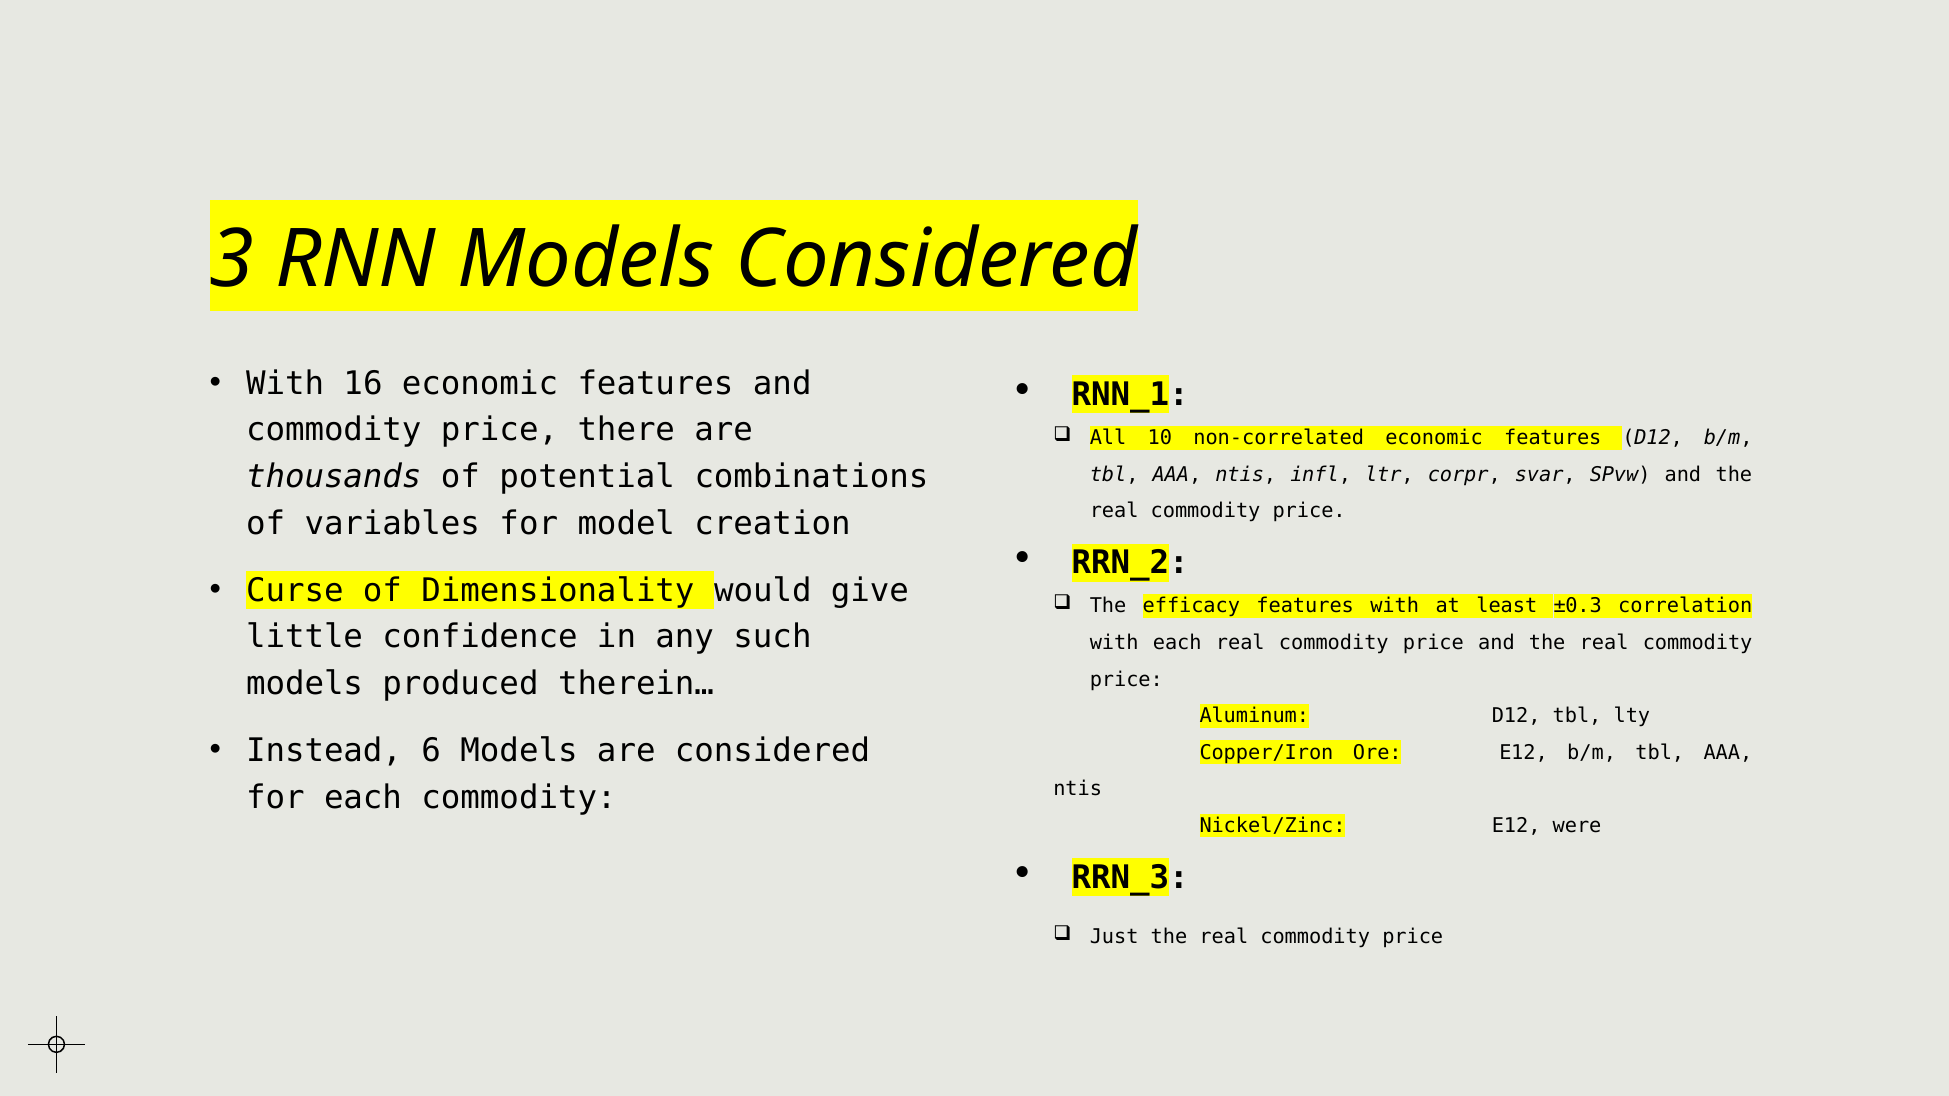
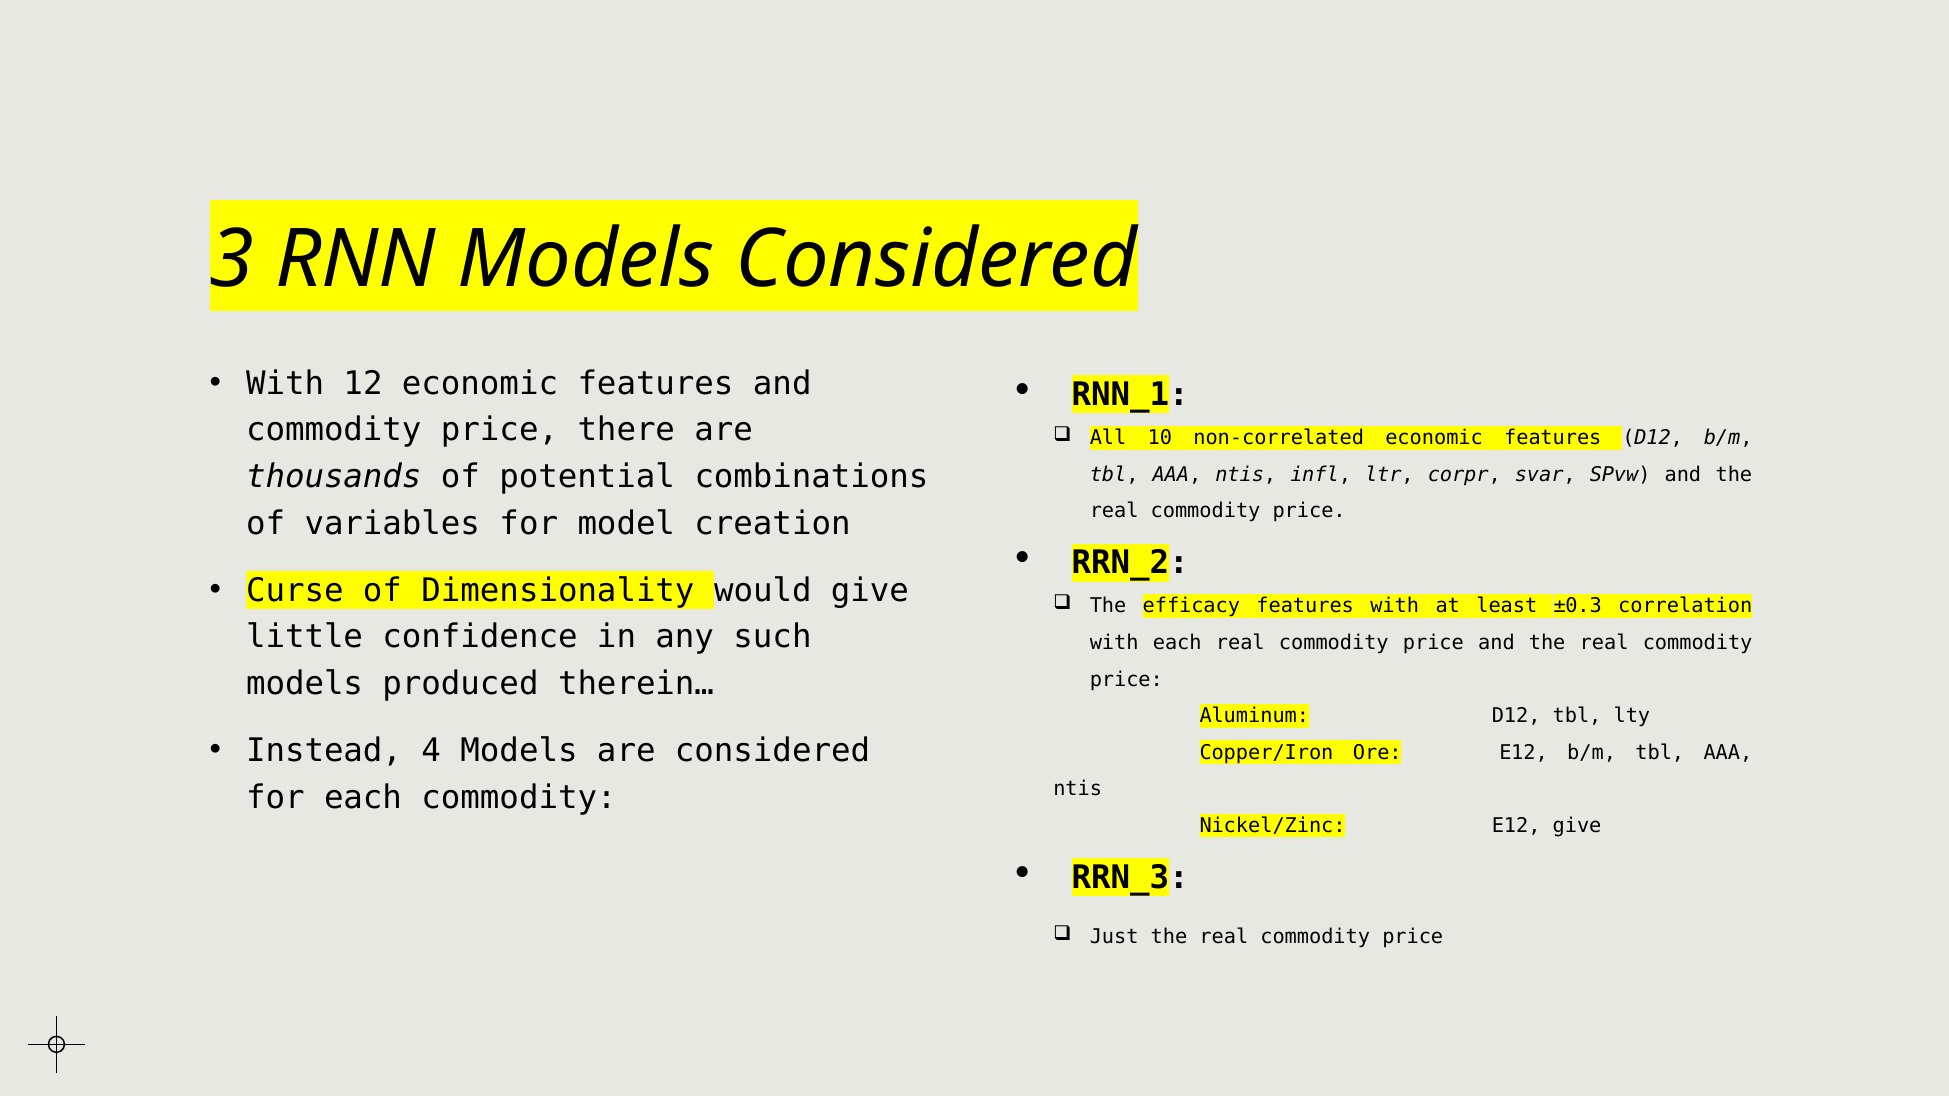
16: 16 -> 12
6: 6 -> 4
E12 were: were -> give
